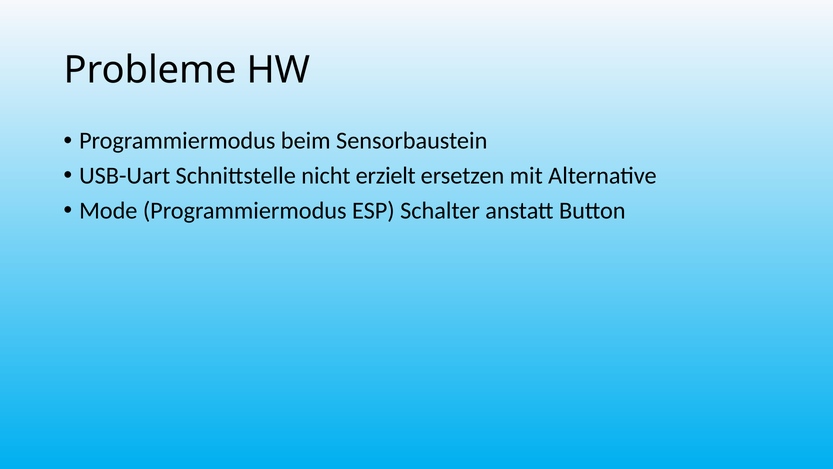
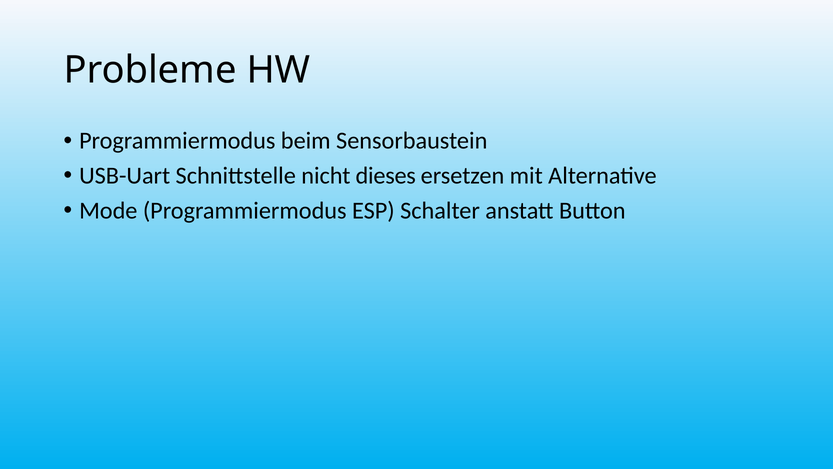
erzielt: erzielt -> dieses
